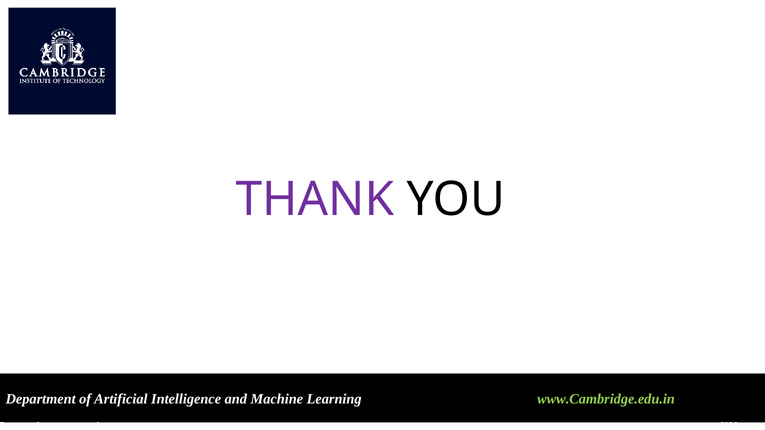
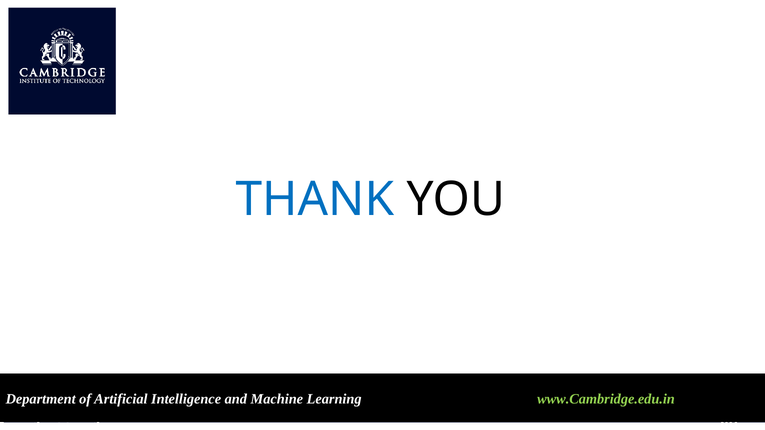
THANK colour: purple -> blue
